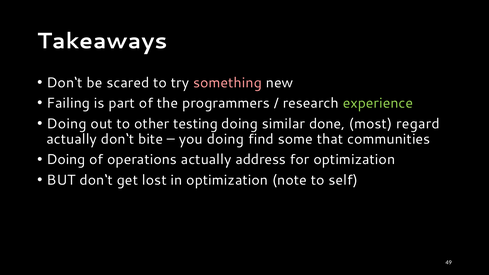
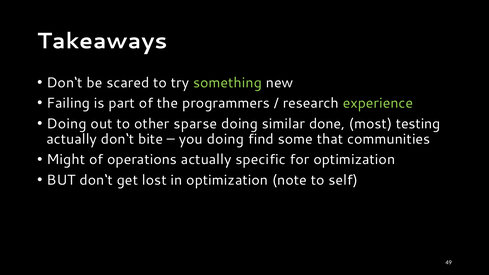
something colour: pink -> light green
testing: testing -> sparse
regard: regard -> testing
Doing at (66, 160): Doing -> Might
address: address -> specific
